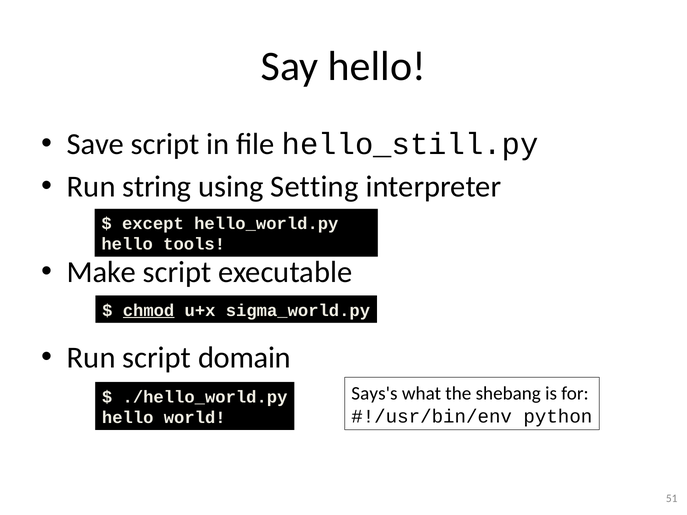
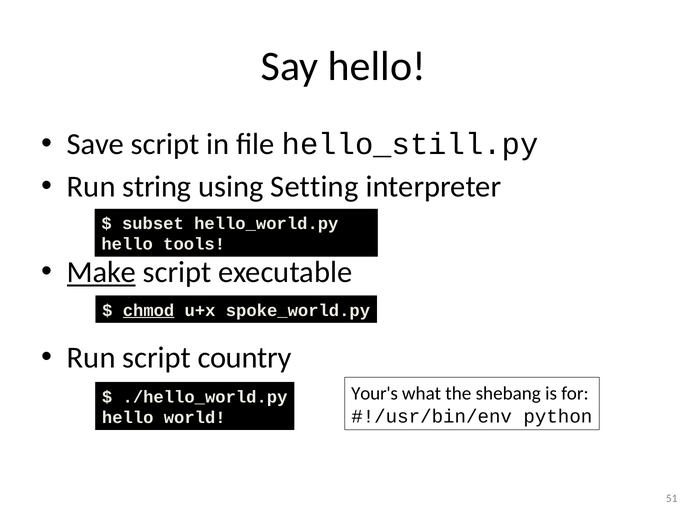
except: except -> subset
Make underline: none -> present
sigma_world.py: sigma_world.py -> spoke_world.py
domain: domain -> country
Says's: Says's -> Your's
